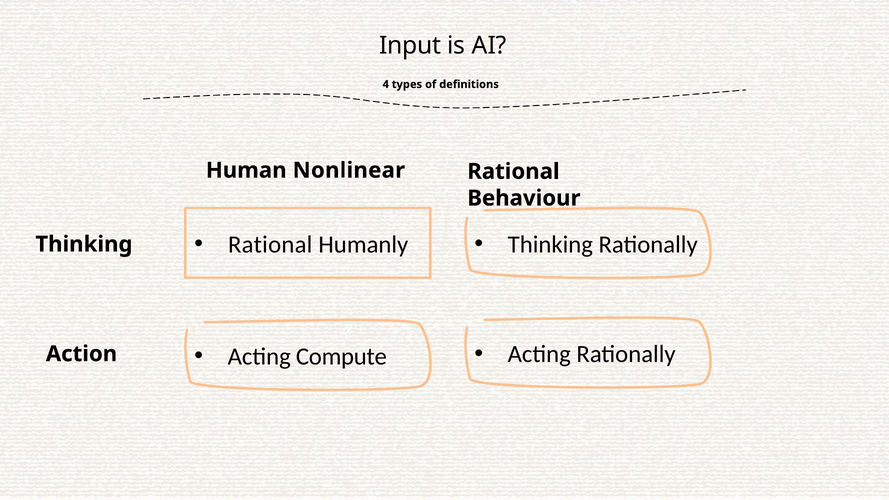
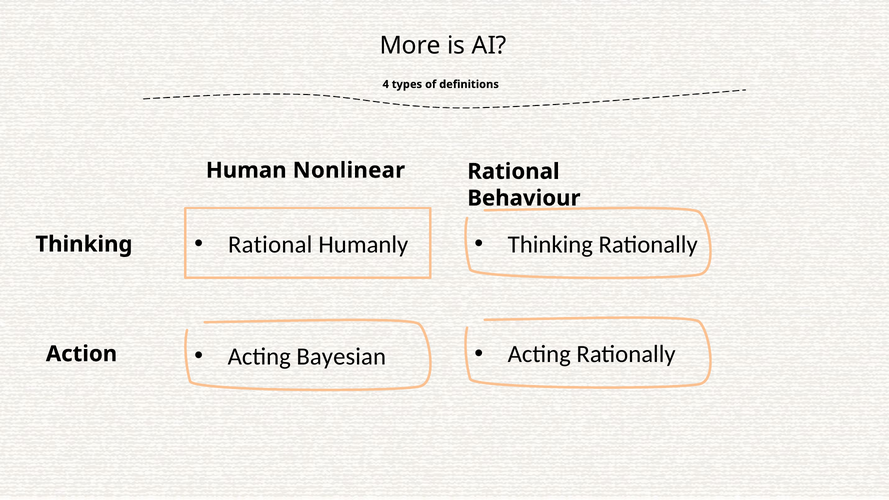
Input: Input -> More
Compute: Compute -> Bayesian
